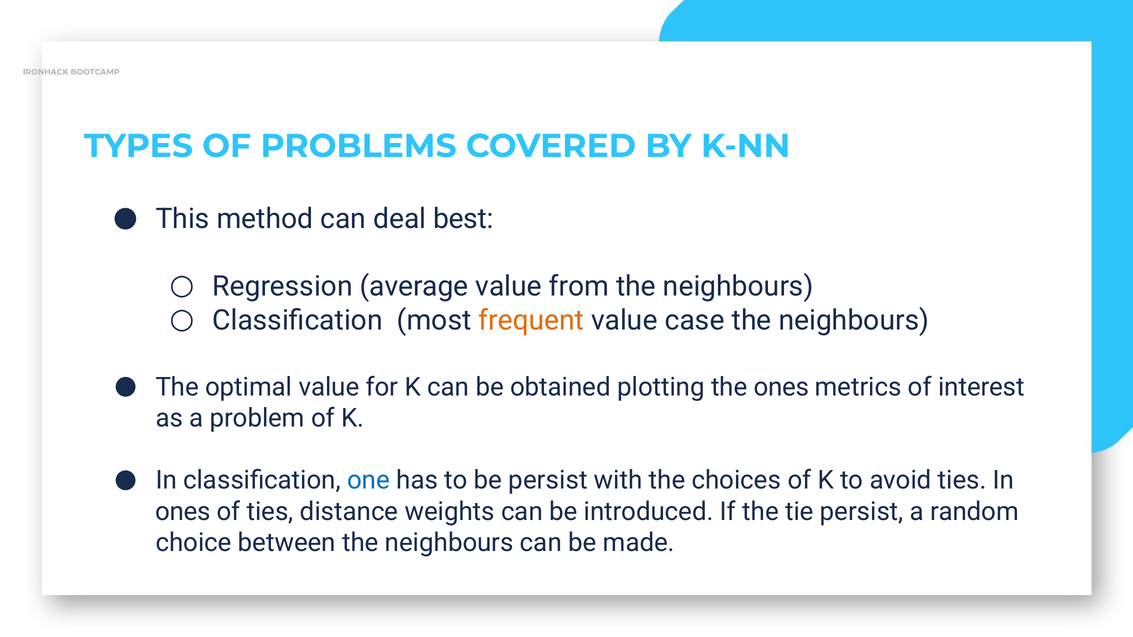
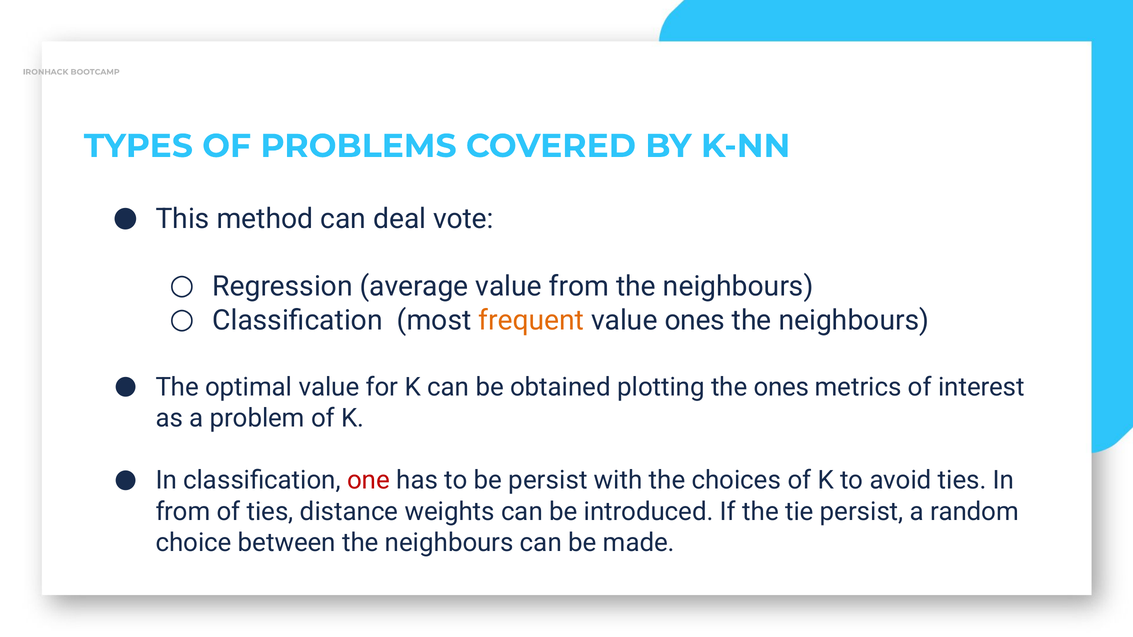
best: best -> vote
value case: case -> ones
one colour: blue -> red
ones at (183, 512): ones -> from
